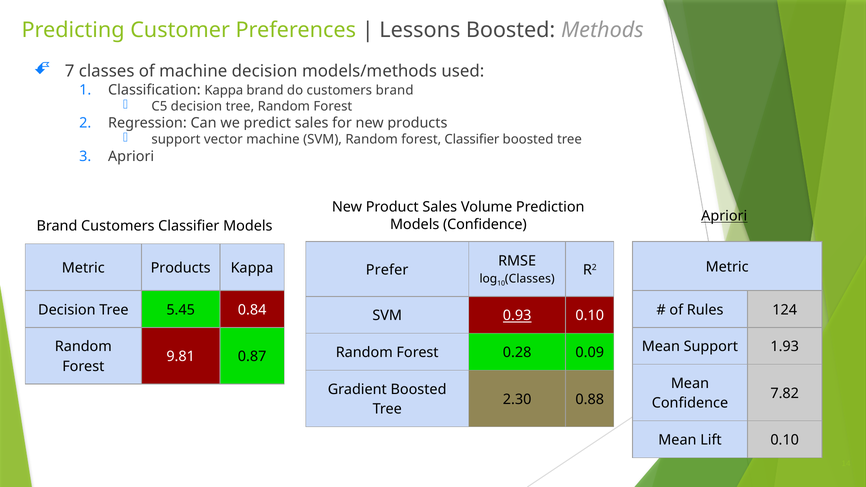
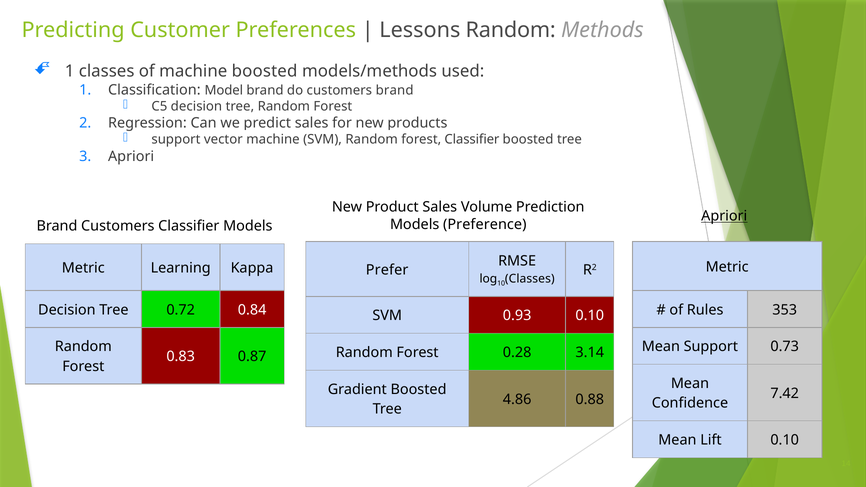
Lessons Boosted: Boosted -> Random
7 at (70, 71): 7 -> 1
machine decision: decision -> boosted
Classification Kappa: Kappa -> Model
Models Confidence: Confidence -> Preference
Metric Products: Products -> Learning
124: 124 -> 353
5.45: 5.45 -> 0.72
0.93 underline: present -> none
1.93: 1.93 -> 0.73
0.09: 0.09 -> 3.14
9.81: 9.81 -> 0.83
7.82: 7.82 -> 7.42
2.30: 2.30 -> 4.86
